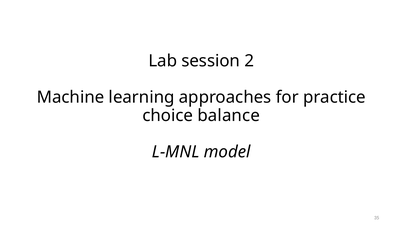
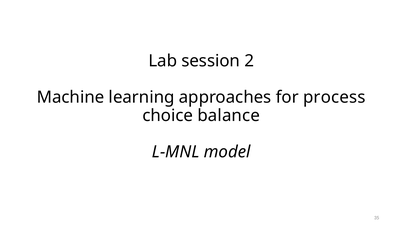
practice: practice -> process
